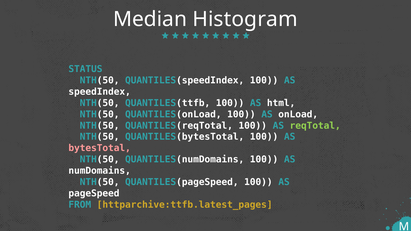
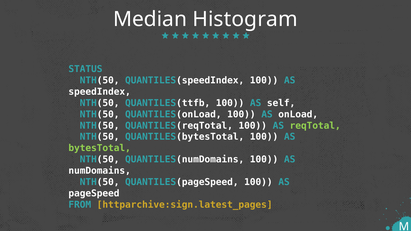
html: html -> self
bytesTotal colour: pink -> light green
httparchive:ttfb.latest_pages: httparchive:ttfb.latest_pages -> httparchive:sign.latest_pages
